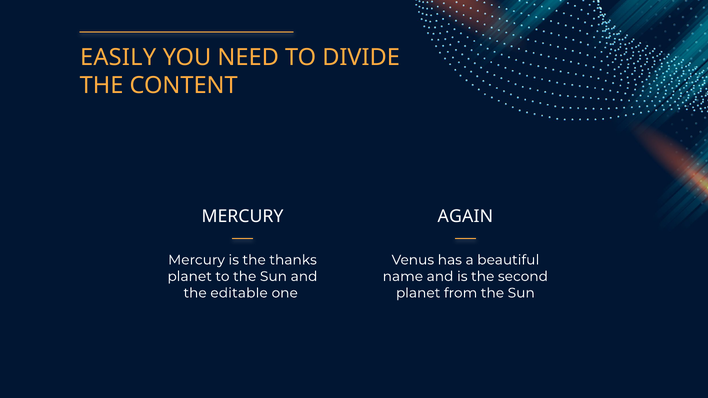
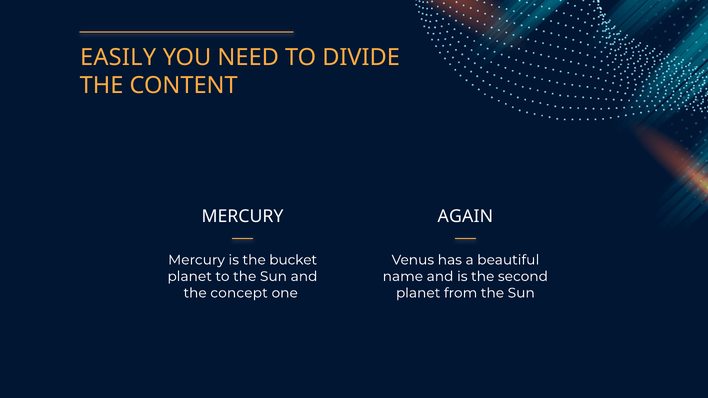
thanks: thanks -> bucket
editable: editable -> concept
